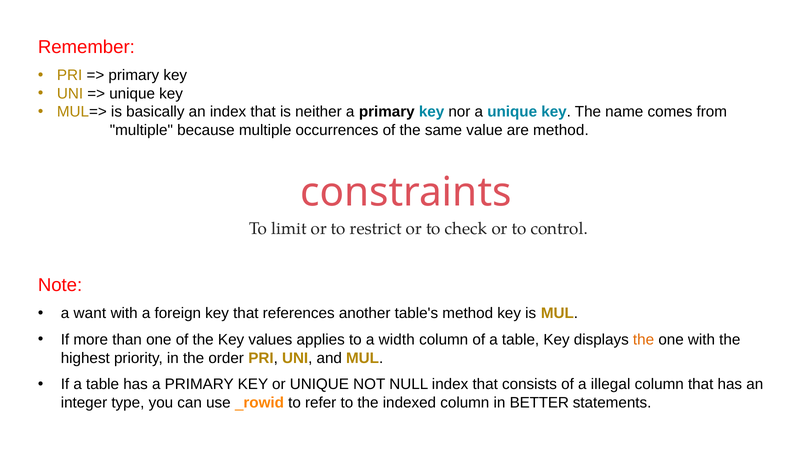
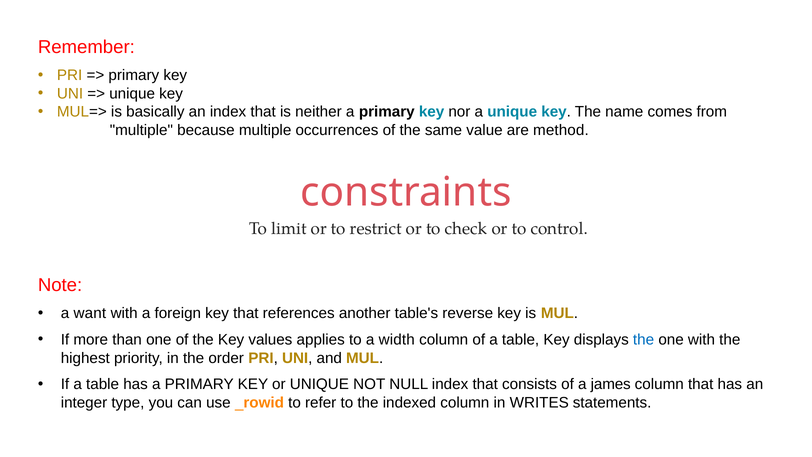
table's method: method -> reverse
the at (644, 340) colour: orange -> blue
illegal: illegal -> james
BETTER: BETTER -> WRITES
